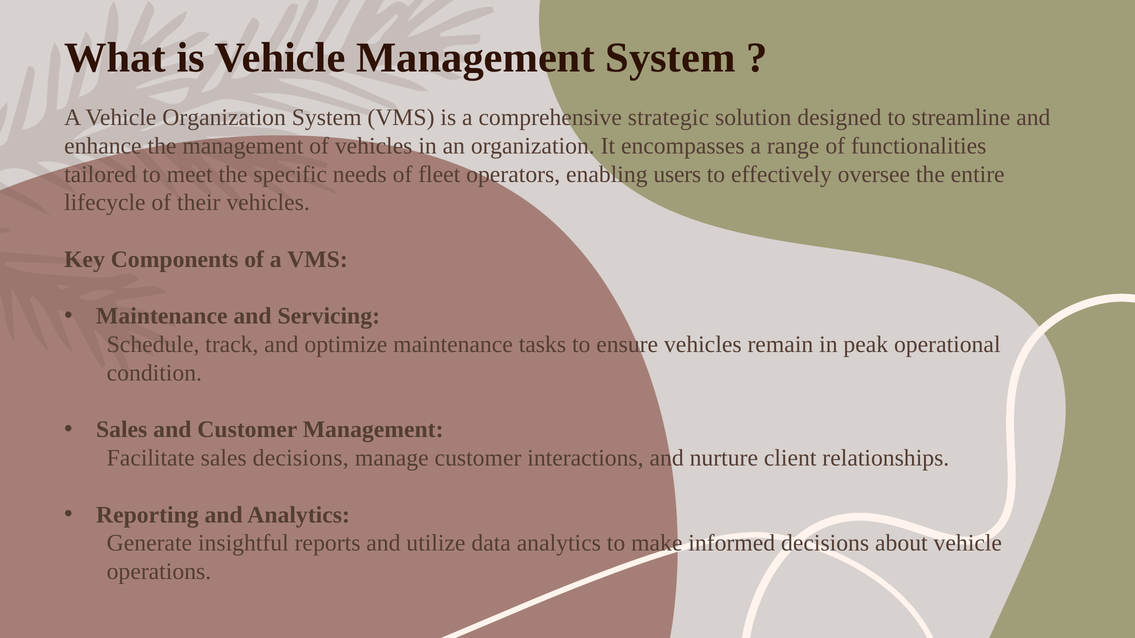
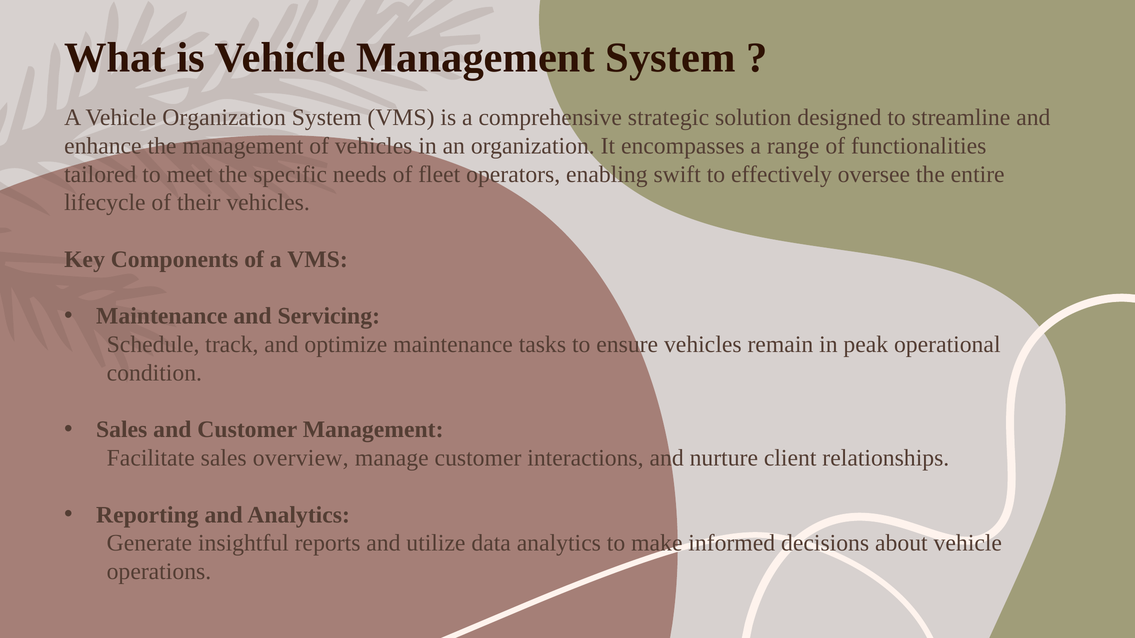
users: users -> swift
sales decisions: decisions -> overview
